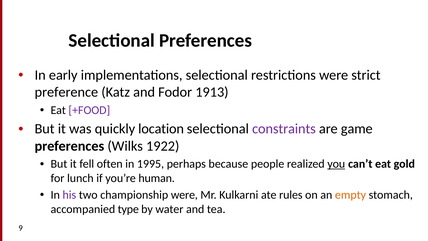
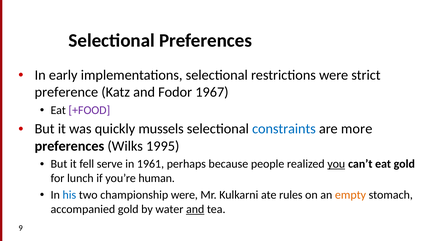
1913: 1913 -> 1967
location: location -> mussels
constraints colour: purple -> blue
game: game -> more
1922: 1922 -> 1995
often: often -> serve
1995: 1995 -> 1961
his colour: purple -> blue
accompanied type: type -> gold
and at (195, 209) underline: none -> present
